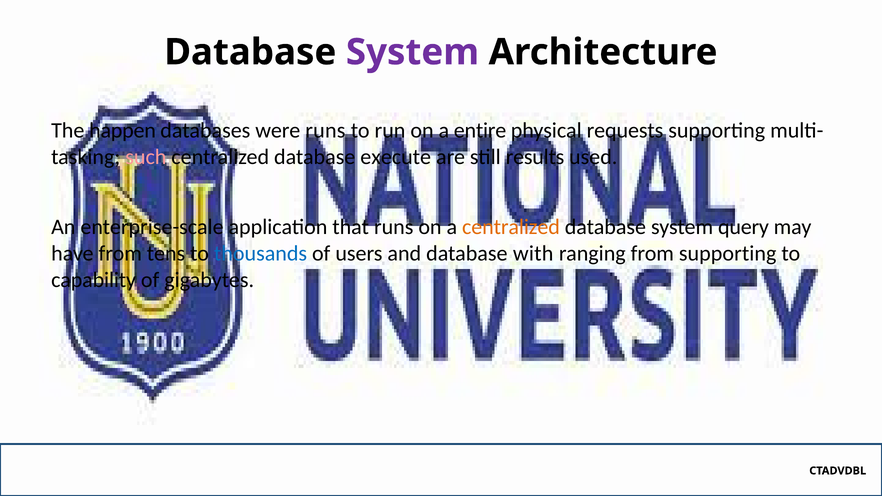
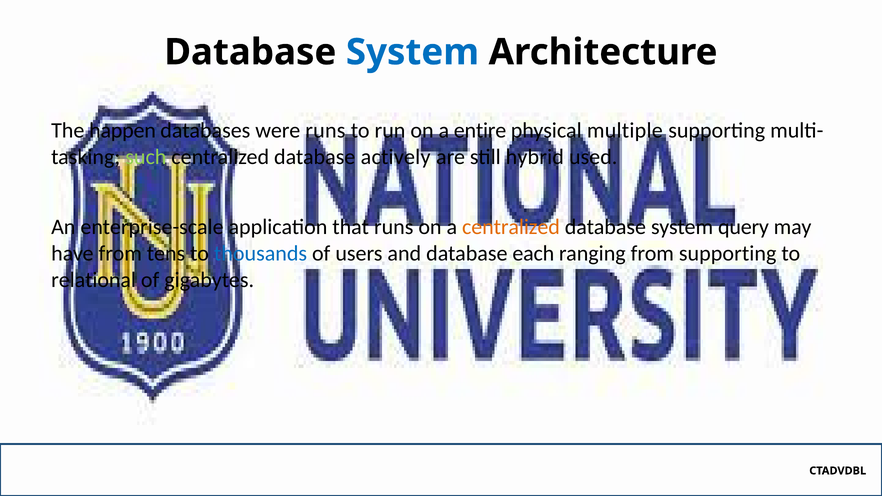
System at (412, 52) colour: purple -> blue
requests: requests -> multiple
such colour: pink -> light green
execute: execute -> actively
results: results -> hybrid
with: with -> each
capability: capability -> relational
